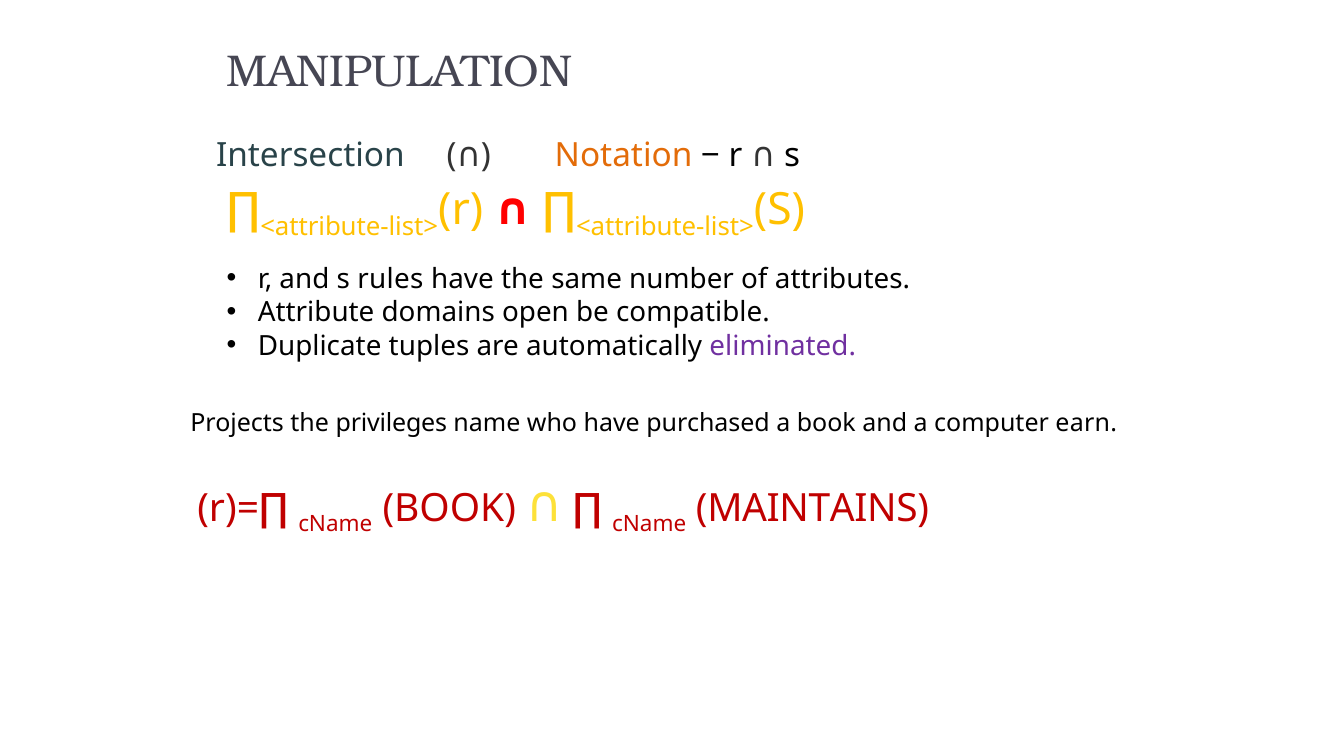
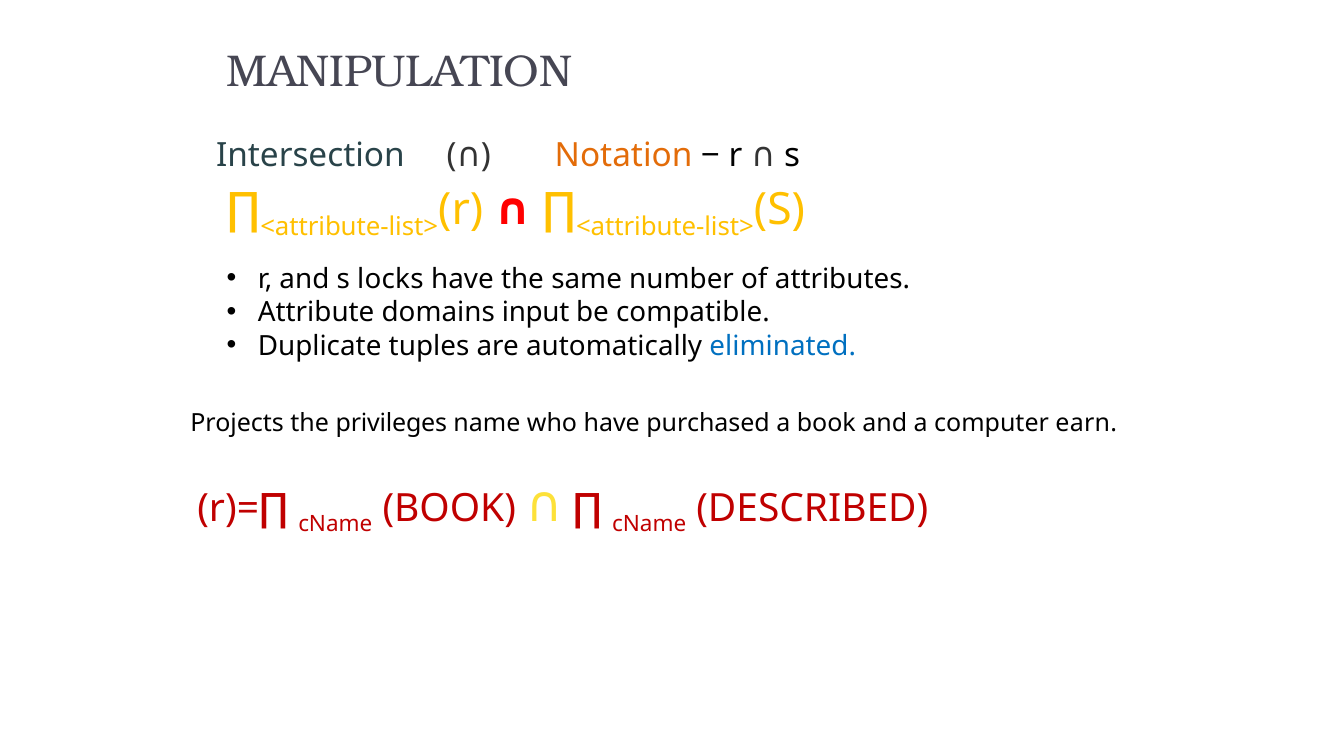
rules: rules -> locks
open: open -> input
eliminated colour: purple -> blue
MAINTAINS: MAINTAINS -> DESCRIBED
